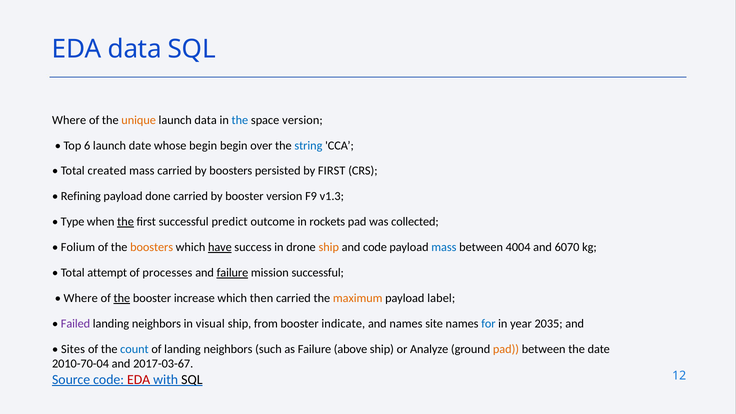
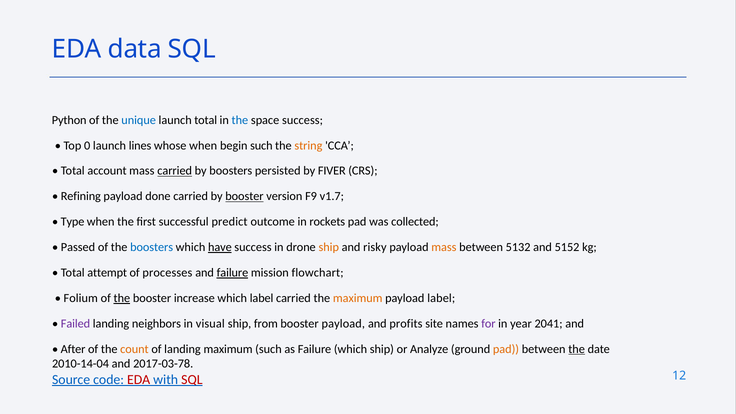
Where at (69, 120): Where -> Python
unique colour: orange -> blue
launch data: data -> total
space version: version -> success
6: 6 -> 0
launch date: date -> lines
whose begin: begin -> when
begin over: over -> such
string colour: blue -> orange
created: created -> account
carried at (175, 171) underline: none -> present
by FIRST: FIRST -> FIVER
booster at (244, 196) underline: none -> present
v1.3: v1.3 -> v1.7
the at (126, 222) underline: present -> none
Folium: Folium -> Passed
boosters at (152, 247) colour: orange -> blue
and code: code -> risky
mass at (444, 247) colour: blue -> orange
4004: 4004 -> 5132
6070: 6070 -> 5152
mission successful: successful -> flowchart
Where at (81, 298): Where -> Folium
which then: then -> label
booster indicate: indicate -> payload
and names: names -> profits
for colour: blue -> purple
2035: 2035 -> 2041
Sites: Sites -> After
count colour: blue -> orange
of landing neighbors: neighbors -> maximum
Failure above: above -> which
the at (577, 349) underline: none -> present
2010-70-04: 2010-70-04 -> 2010-14-04
2017-03-67: 2017-03-67 -> 2017-03-78
SQL at (192, 380) colour: black -> red
